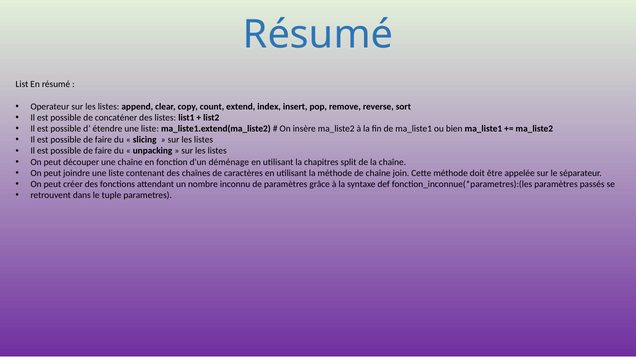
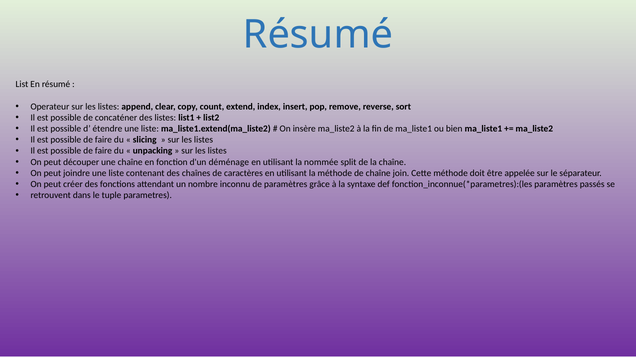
chapitres: chapitres -> nommée
